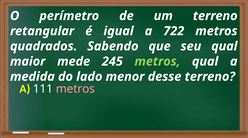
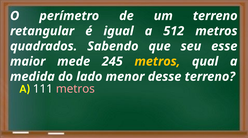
722: 722 -> 512
seu qual: qual -> esse
metros at (157, 61) colour: light green -> yellow
